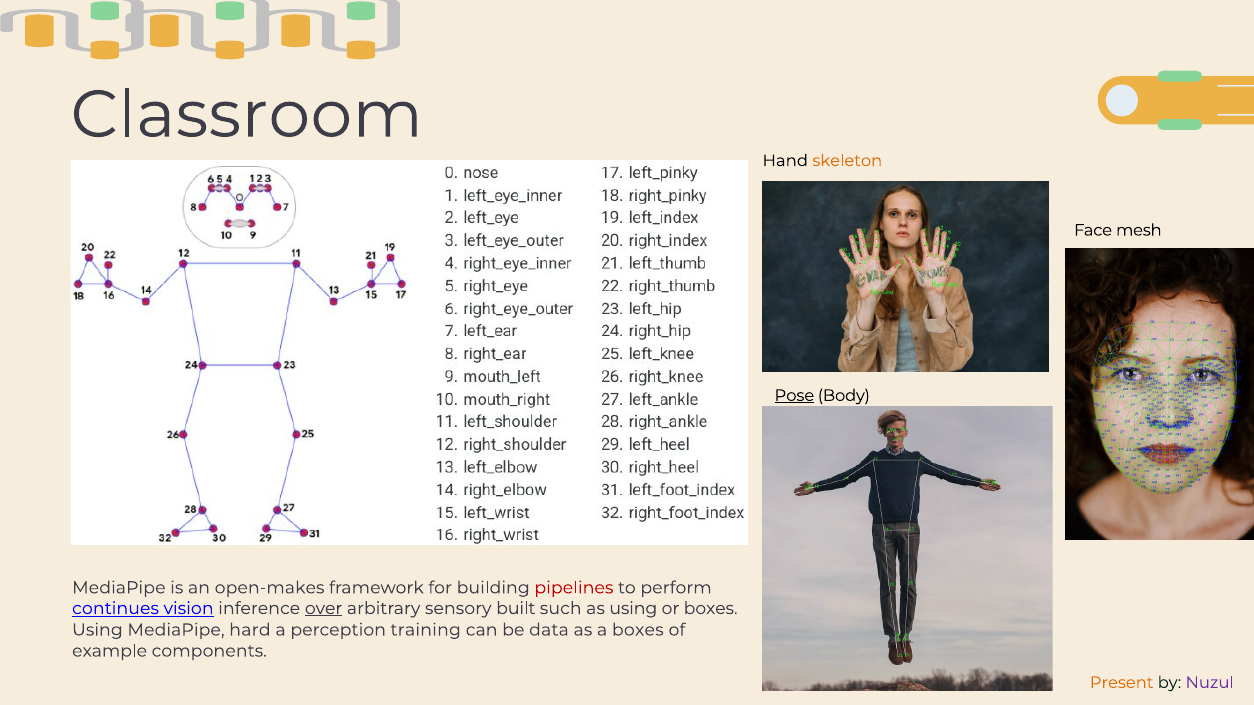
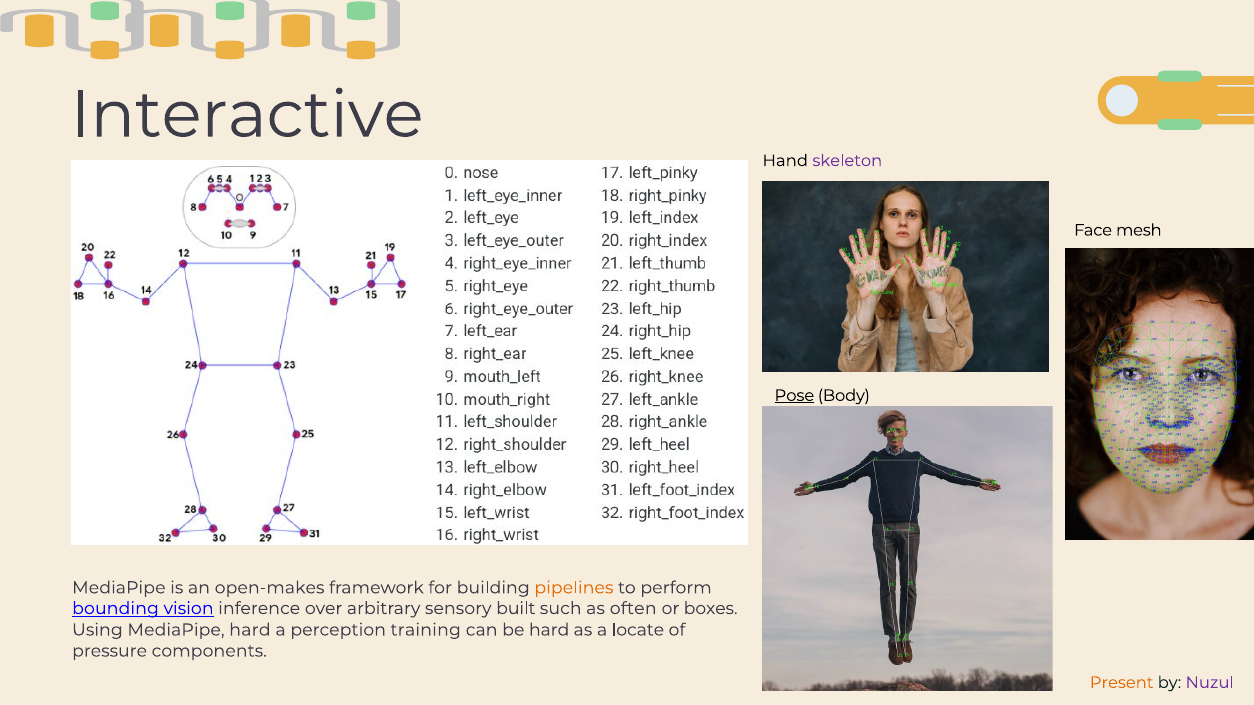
Classroom: Classroom -> Interactive
skeleton colour: orange -> purple
pipelines colour: red -> orange
continues: continues -> bounding
over underline: present -> none
as using: using -> often
be data: data -> hard
a boxes: boxes -> locate
example: example -> pressure
